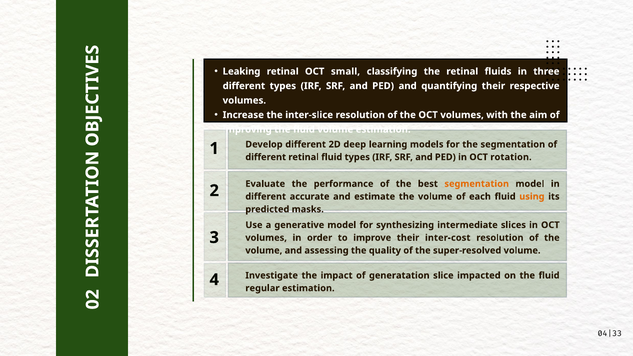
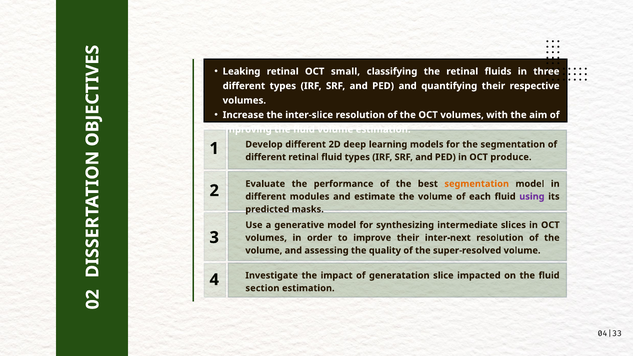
rotation: rotation -> produce
accurate: accurate -> modules
using colour: orange -> purple
inter-cost: inter-cost -> inter-next
regular: regular -> section
